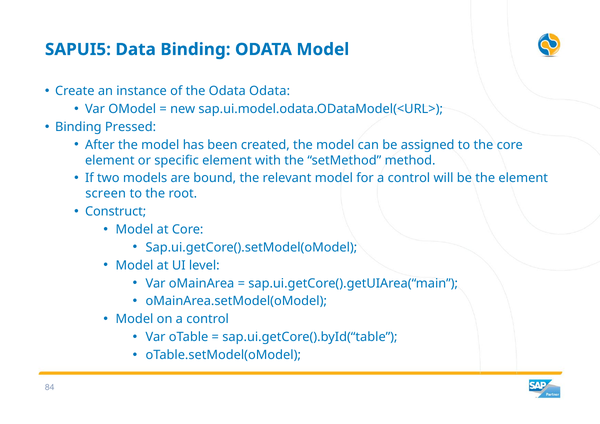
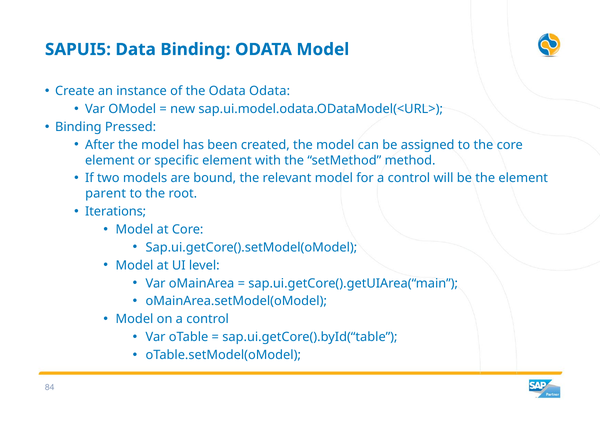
screen: screen -> parent
Construct: Construct -> Iterations
